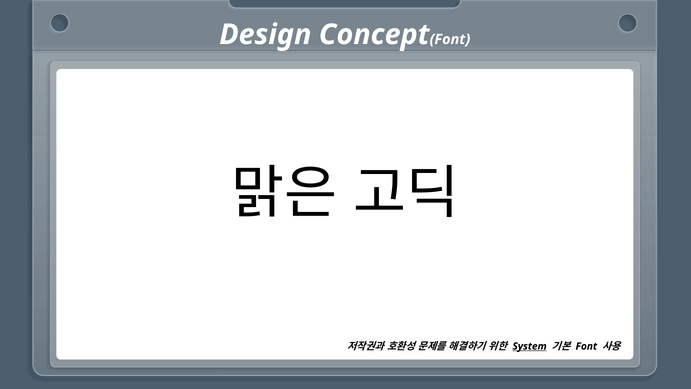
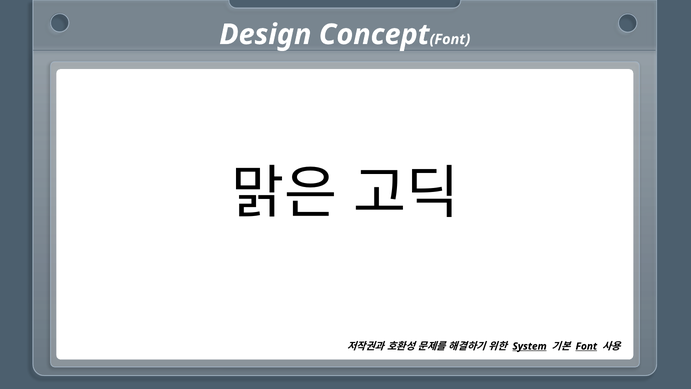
Font at (586, 346) underline: none -> present
